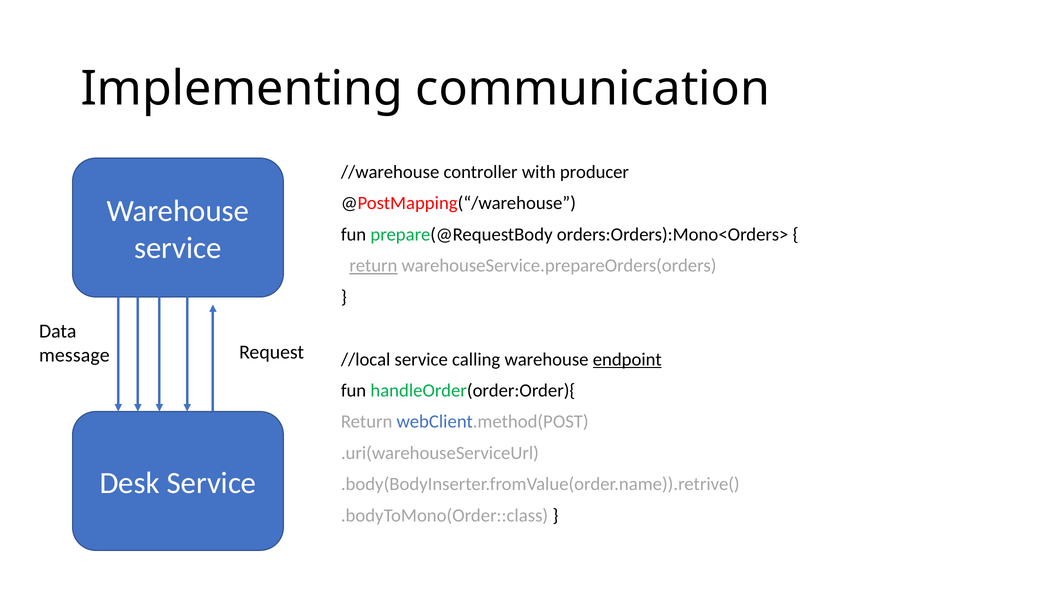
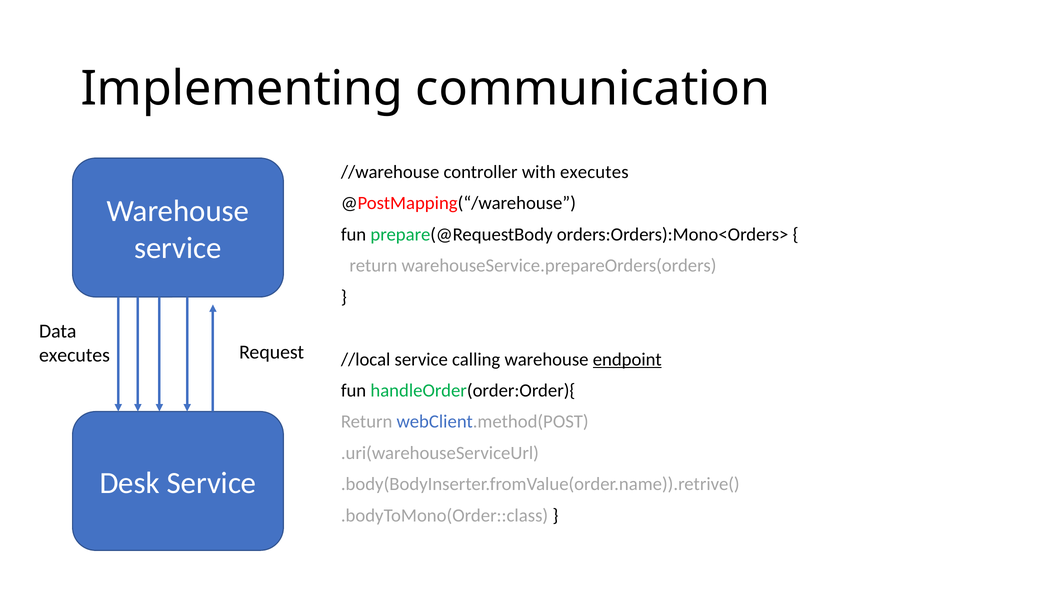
with producer: producer -> executes
return at (373, 266) underline: present -> none
message at (74, 355): message -> executes
